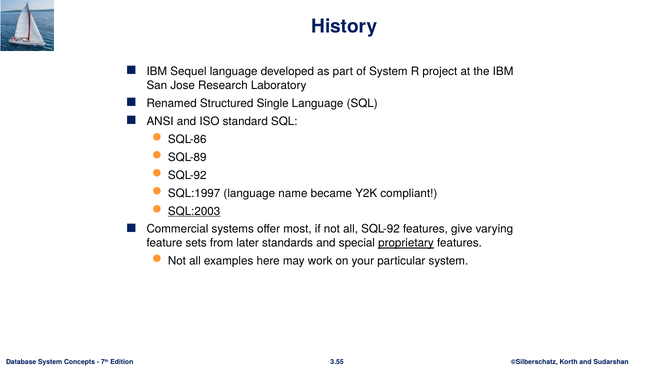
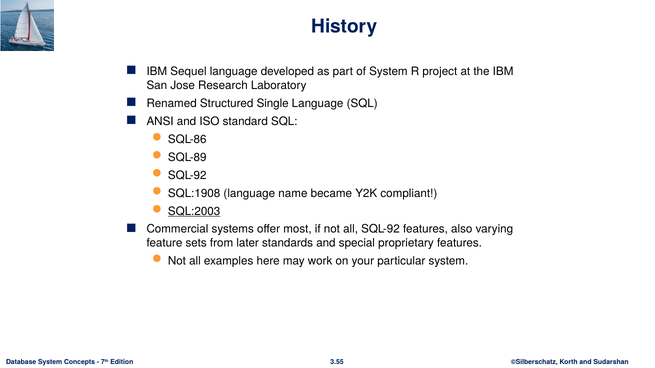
SQL:1997: SQL:1997 -> SQL:1908
give: give -> also
proprietary underline: present -> none
